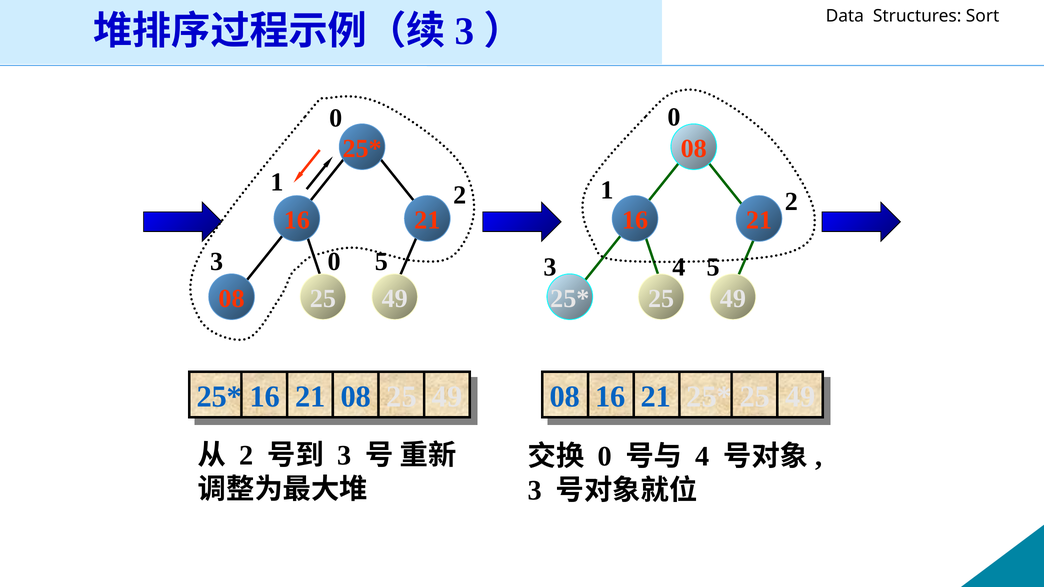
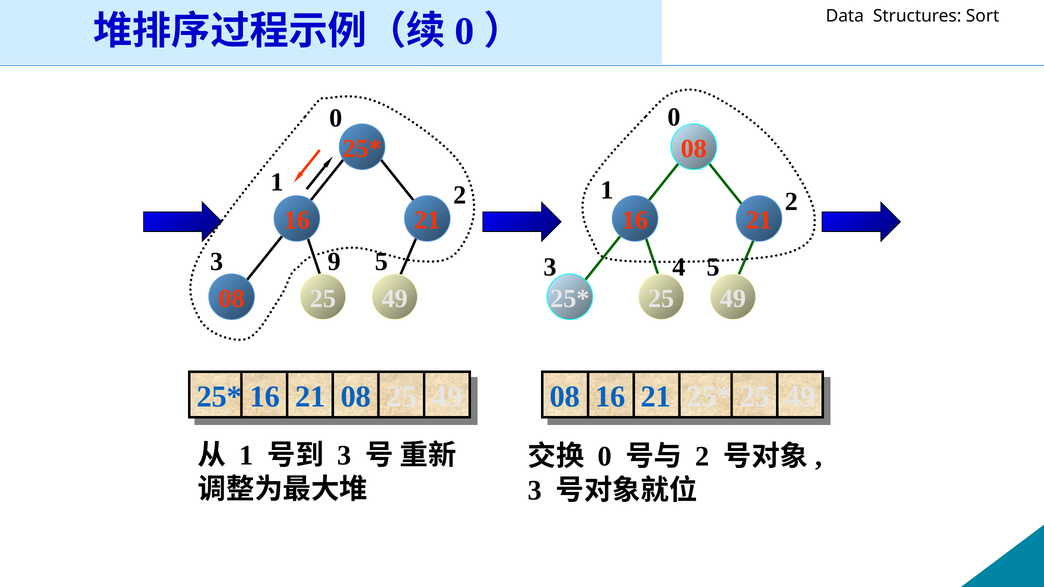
3 at (465, 32): 3 -> 0
0 at (334, 262): 0 -> 9
2 at (246, 456): 2 -> 1
4 at (702, 457): 4 -> 2
